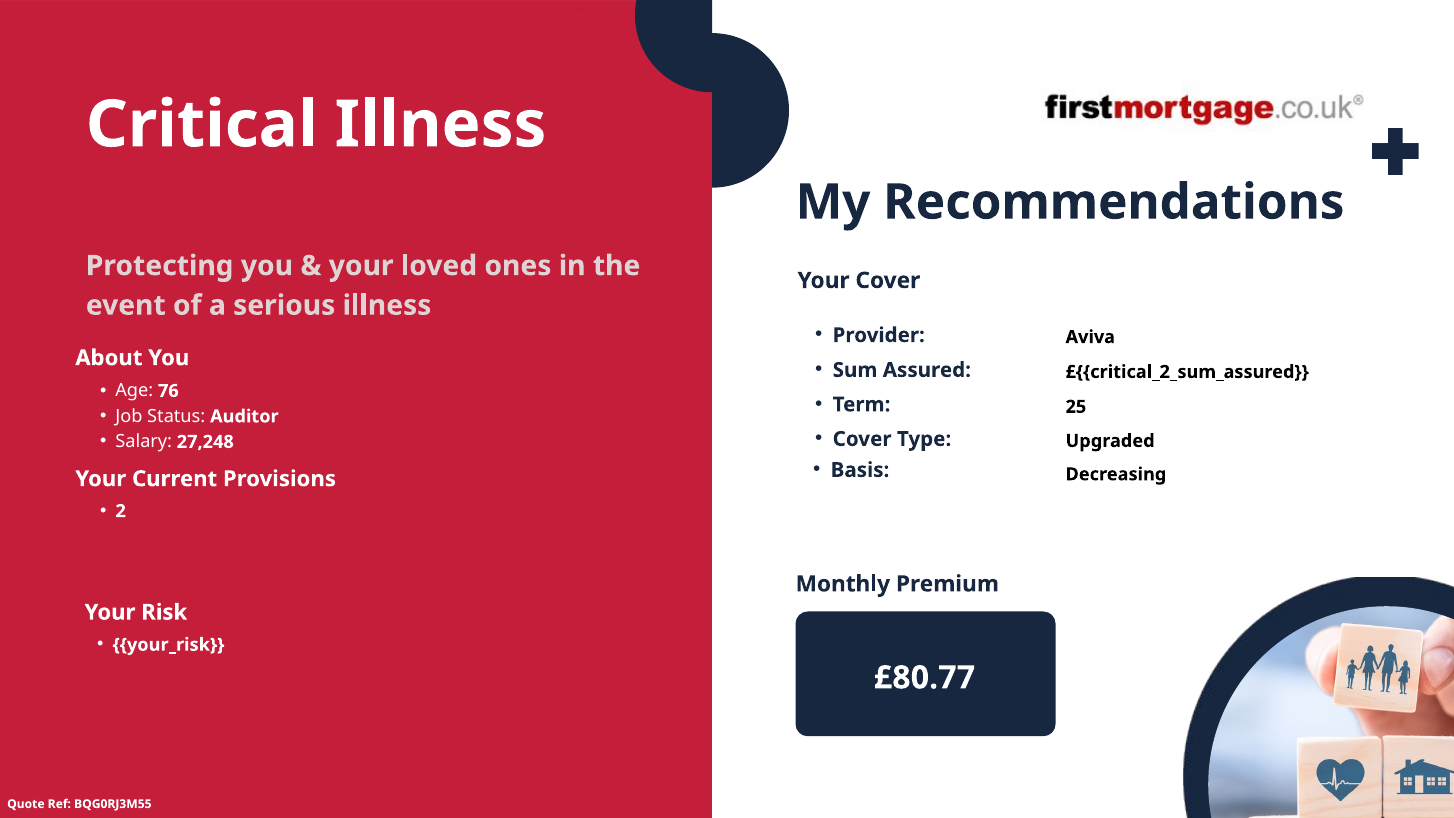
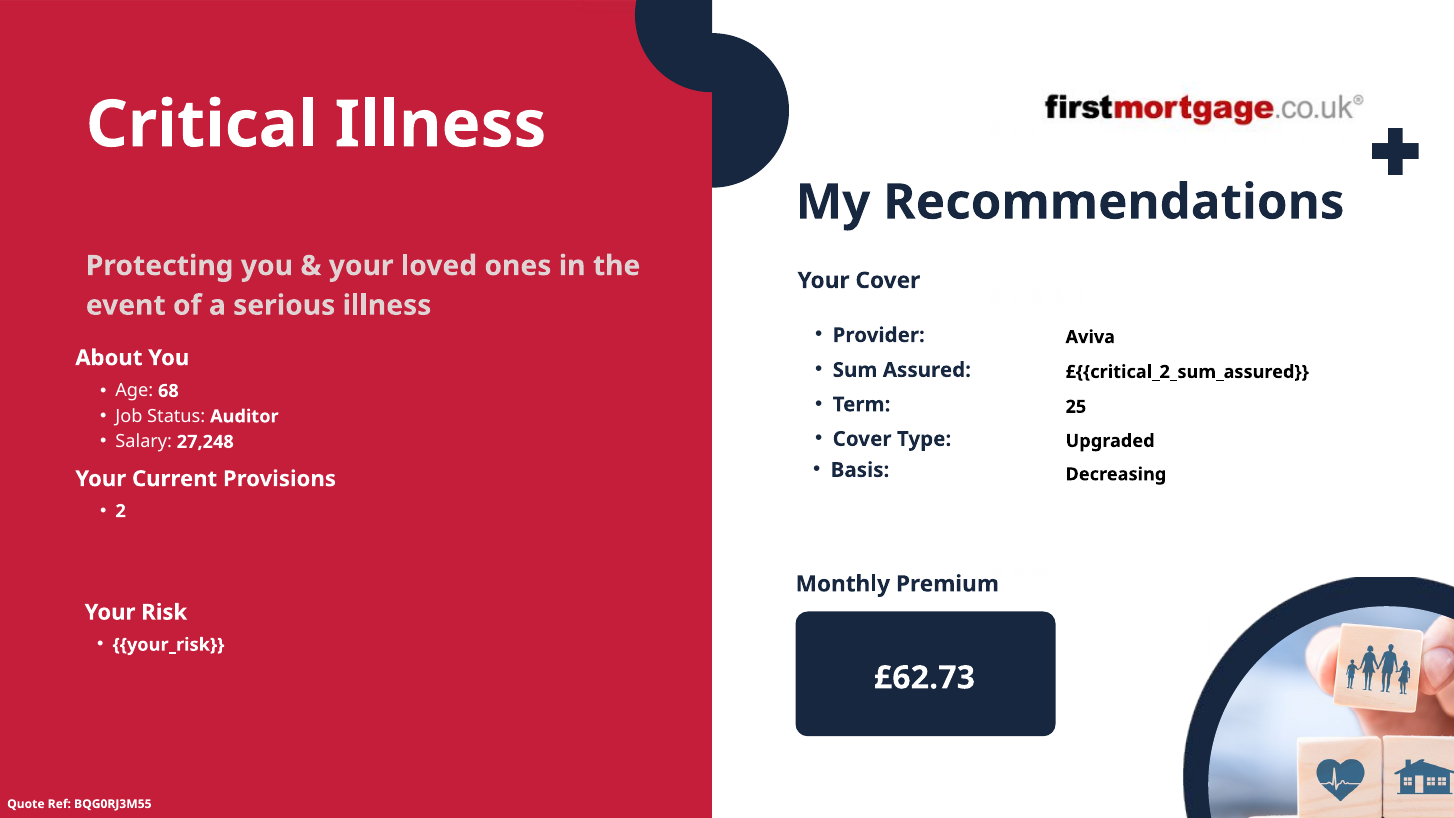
76: 76 -> 68
£80.77: £80.77 -> £62.73
